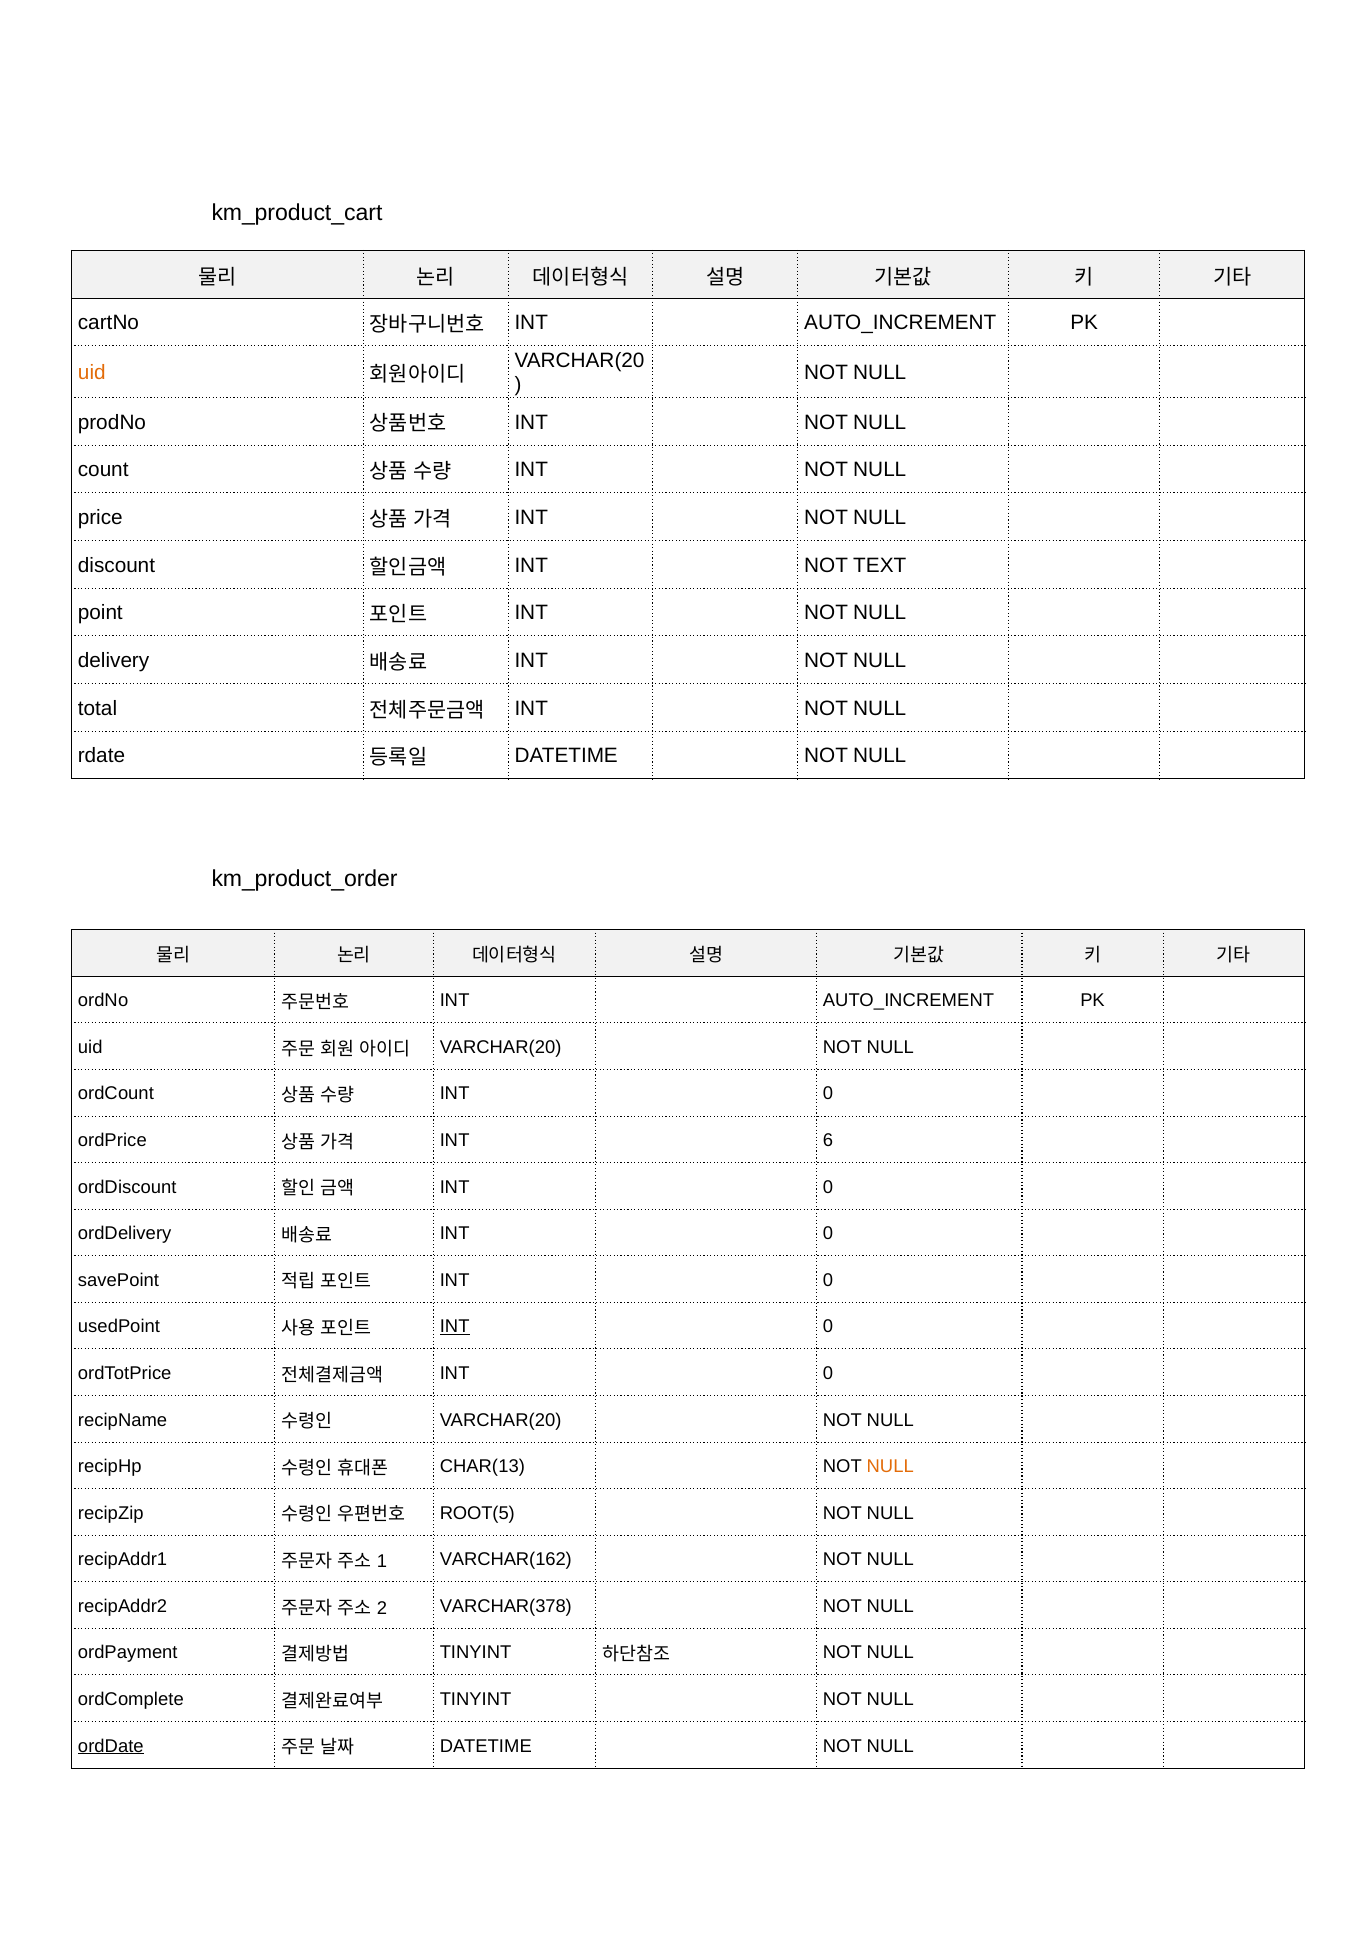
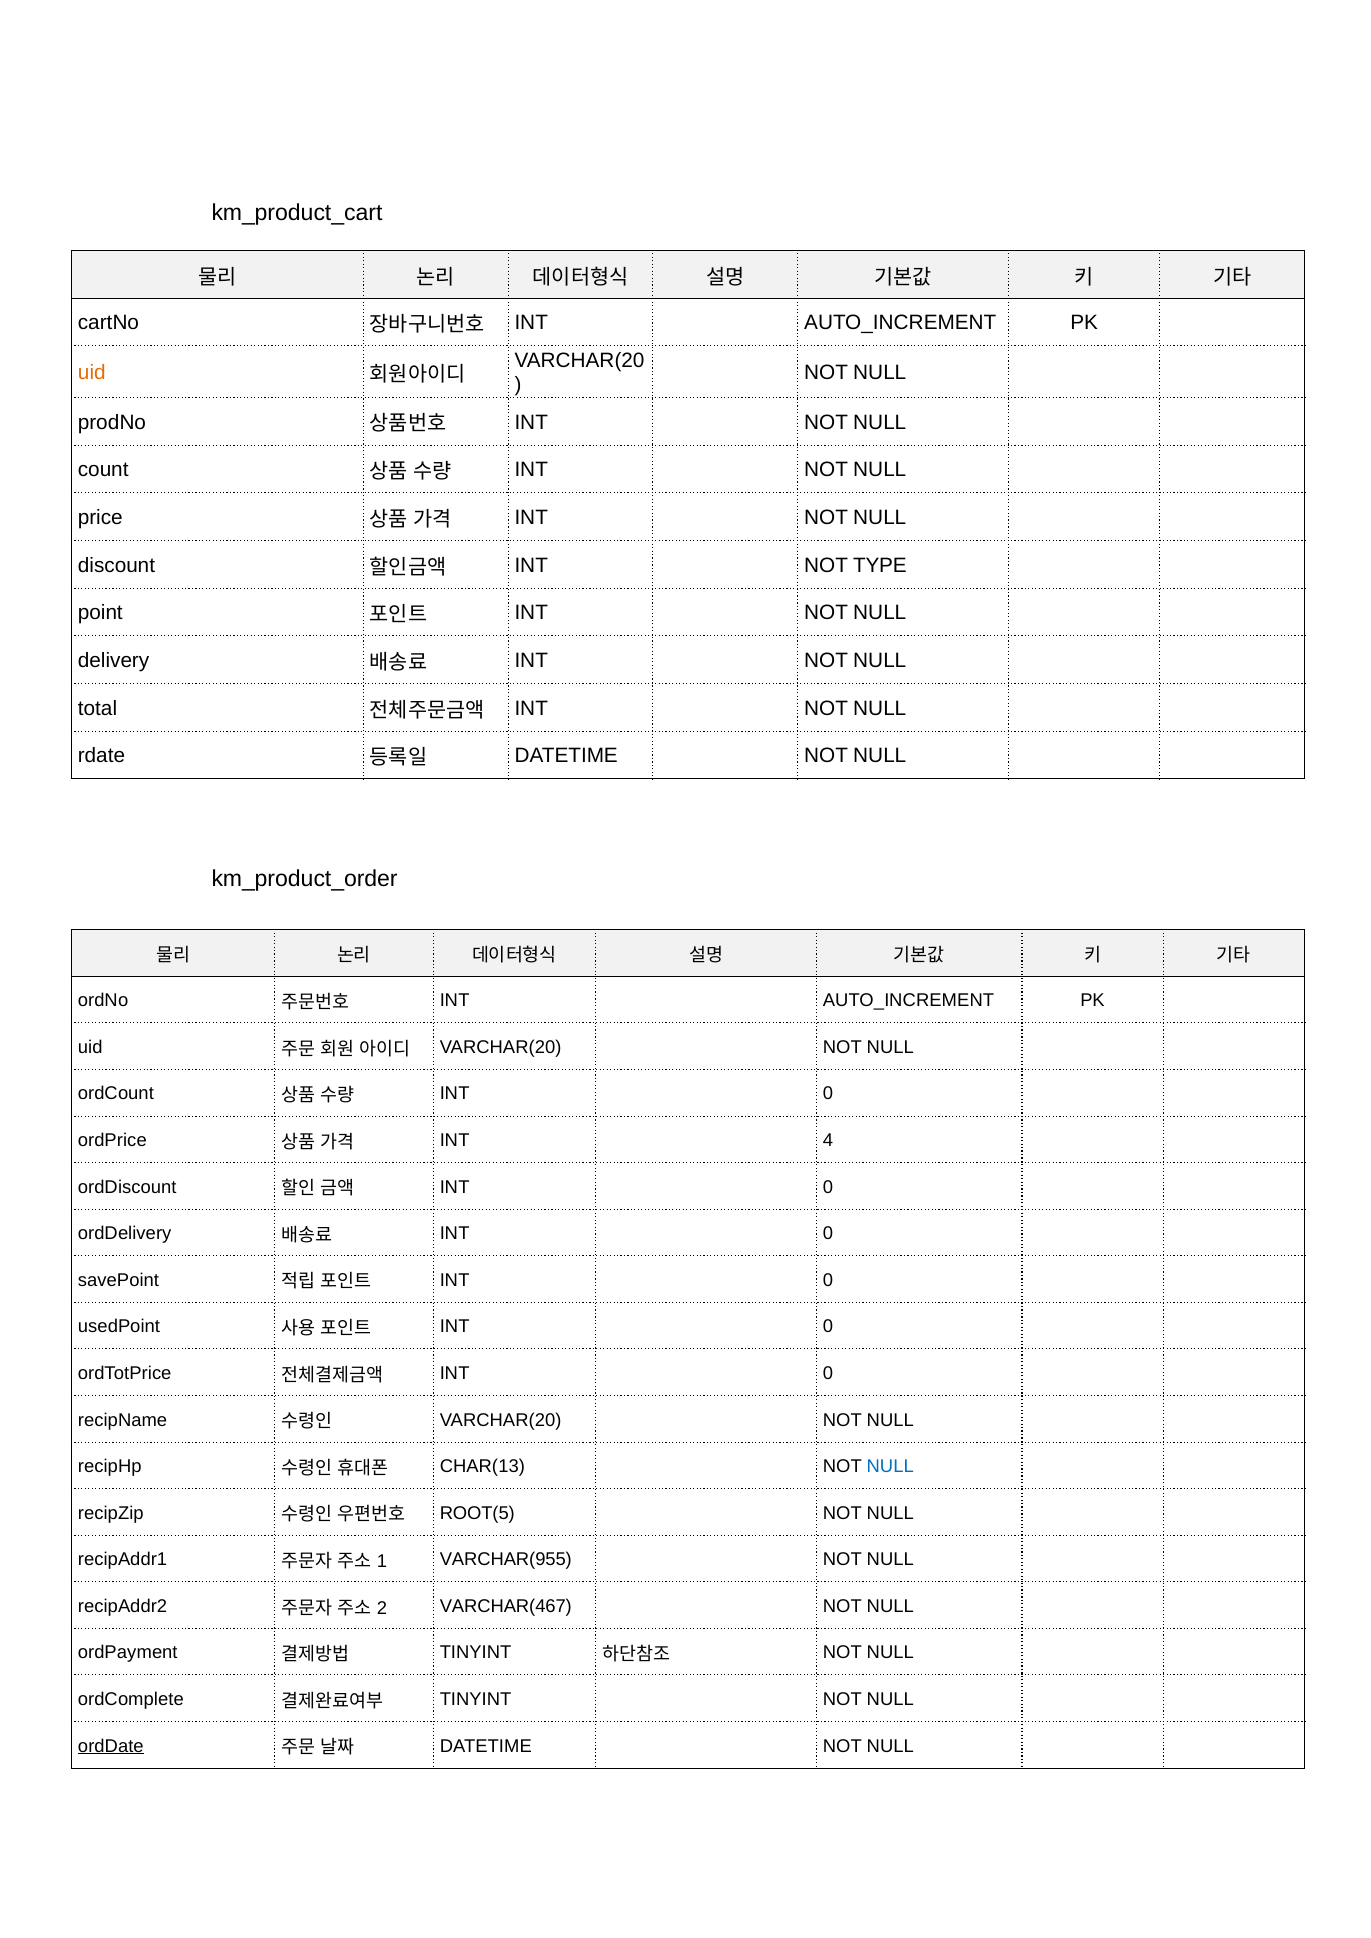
TEXT: TEXT -> TYPE
6: 6 -> 4
INT at (455, 1327) underline: present -> none
NULL at (890, 1466) colour: orange -> blue
VARCHAR(162: VARCHAR(162 -> VARCHAR(955
VARCHAR(378: VARCHAR(378 -> VARCHAR(467
